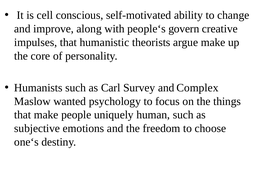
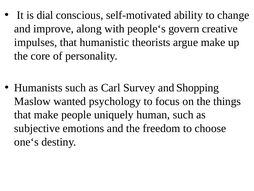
cell: cell -> dial
Complex: Complex -> Shopping
